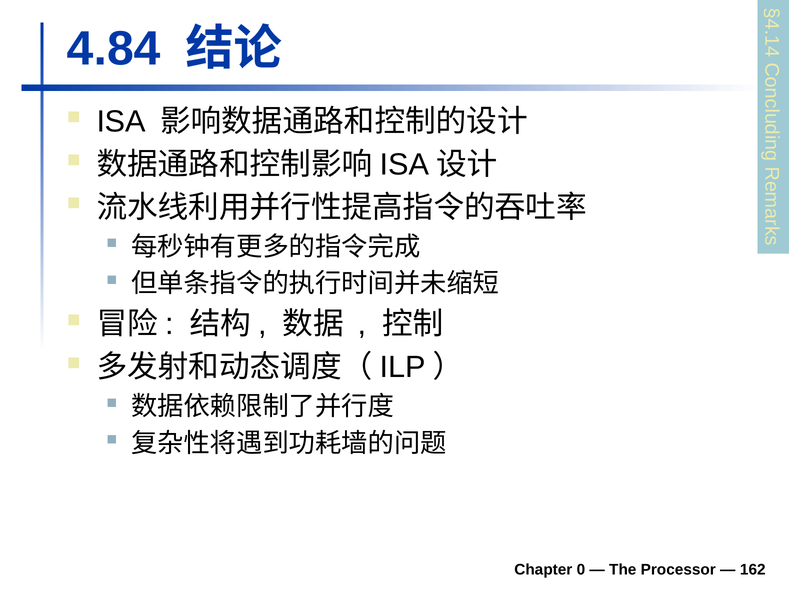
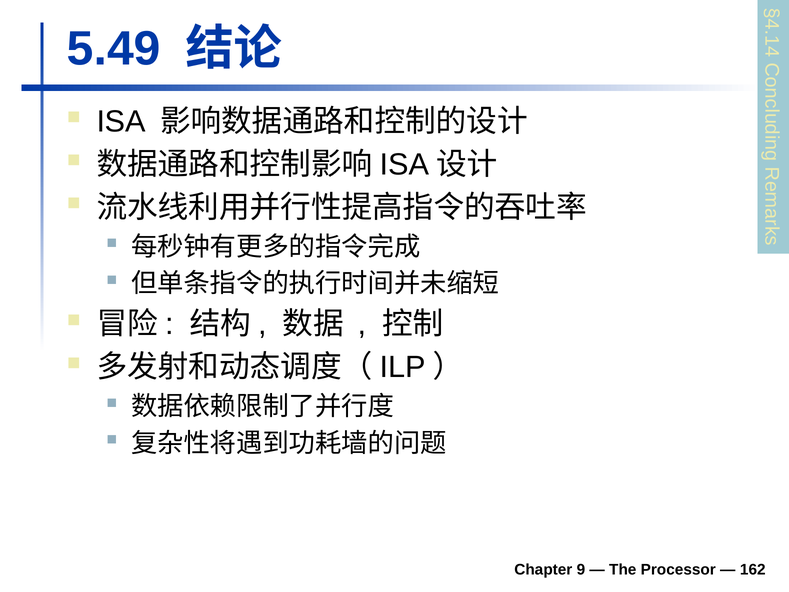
4.84: 4.84 -> 5.49
0: 0 -> 9
